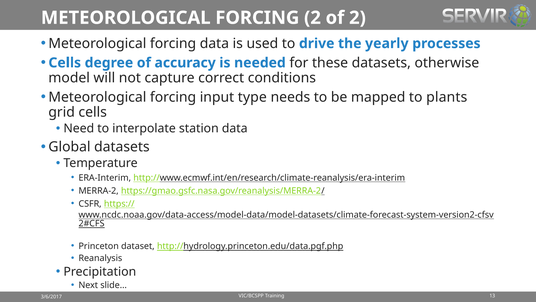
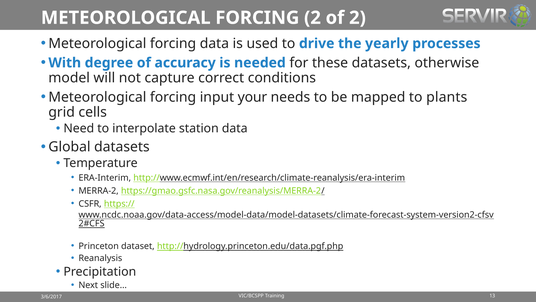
Cells at (65, 63): Cells -> With
type: type -> your
